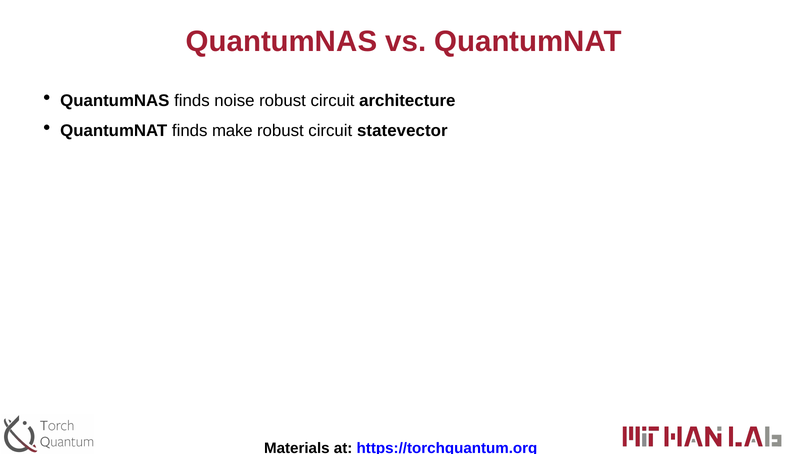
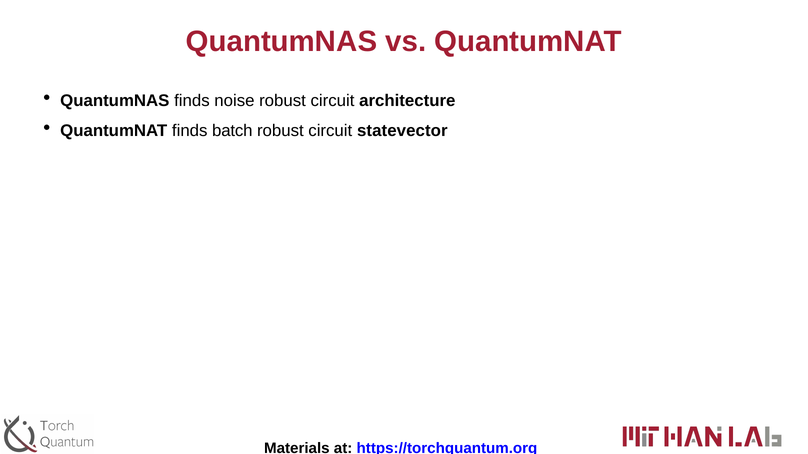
make: make -> batch
